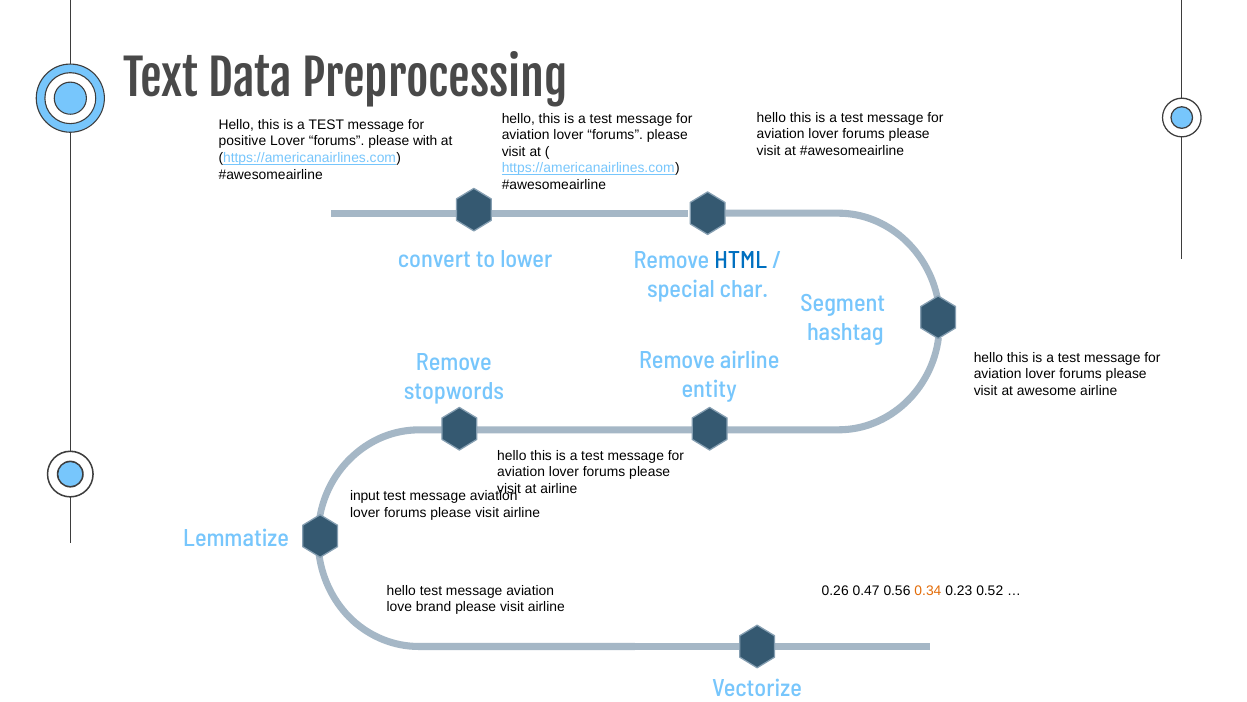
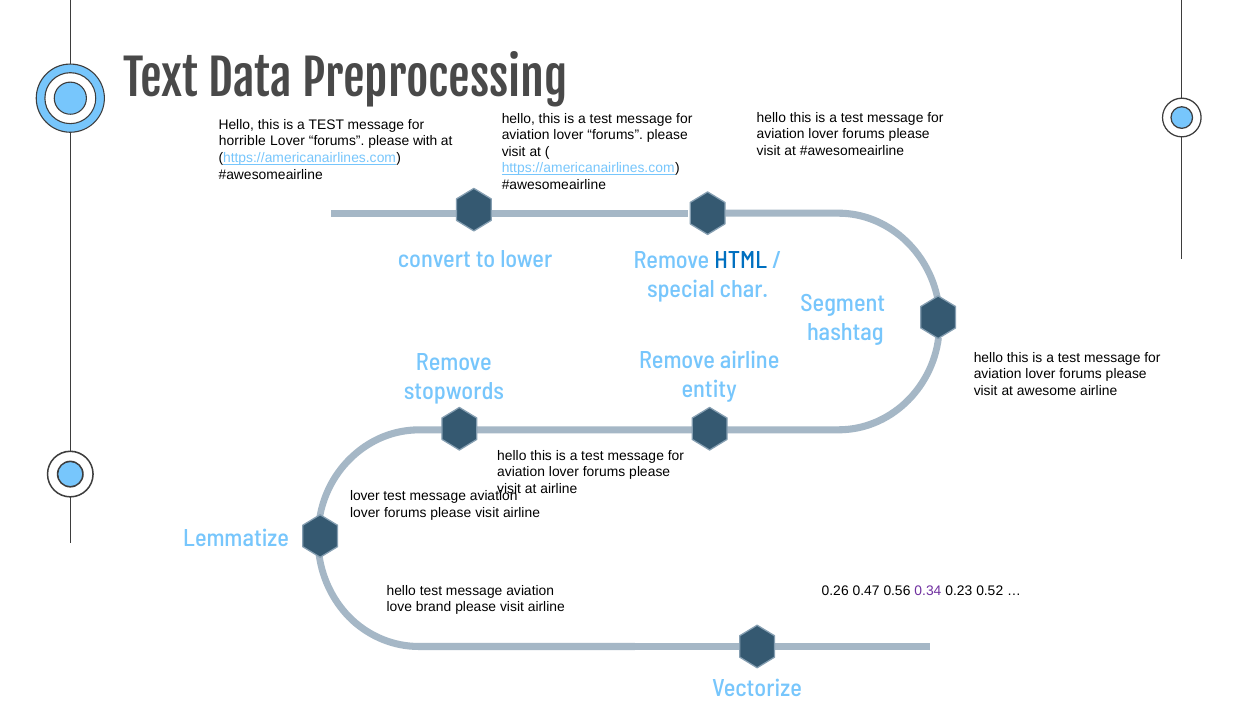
positive: positive -> horrible
input at (365, 496): input -> lover
0.34 colour: orange -> purple
